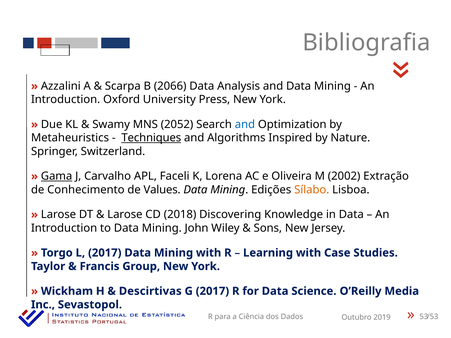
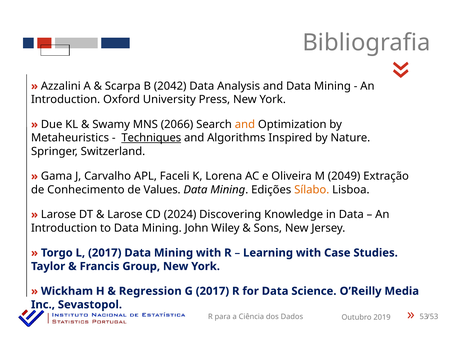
2066: 2066 -> 2042
2052: 2052 -> 2066
and at (245, 124) colour: blue -> orange
Gama underline: present -> none
2002: 2002 -> 2049
2018: 2018 -> 2024
Descirtivas: Descirtivas -> Regression
